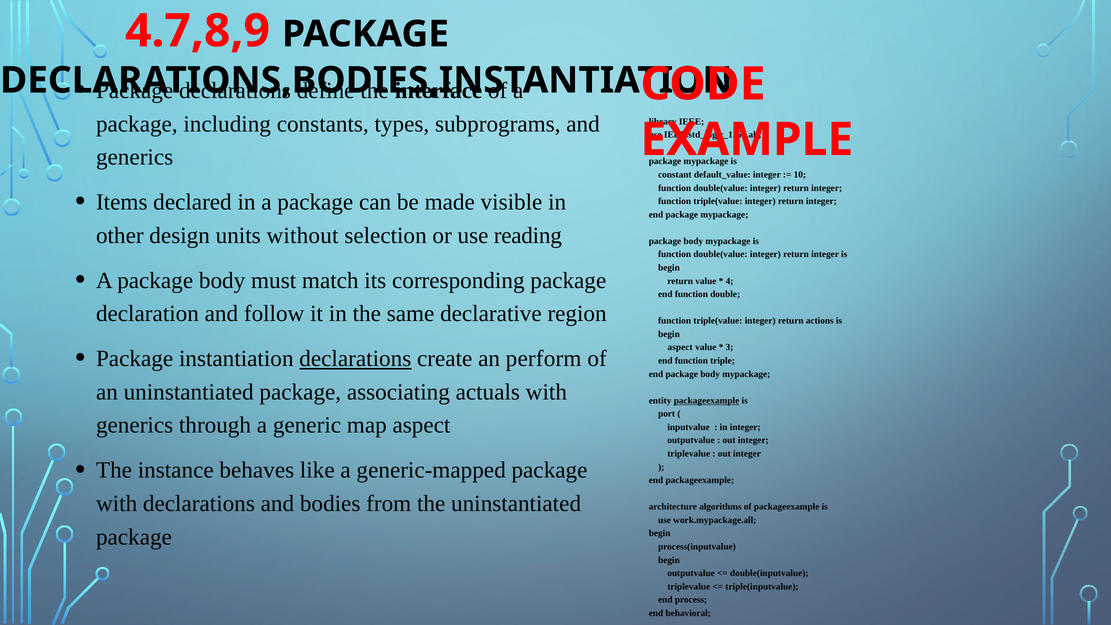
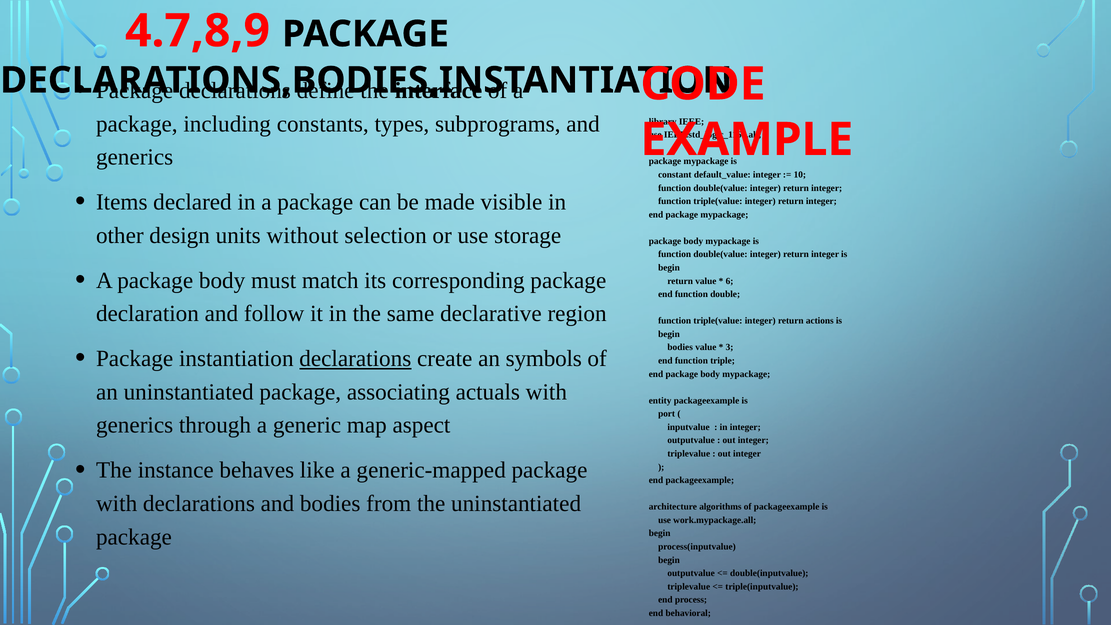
reading: reading -> storage
4: 4 -> 6
aspect at (680, 347): aspect -> bodies
perform: perform -> symbols
packageexample at (706, 401) underline: present -> none
